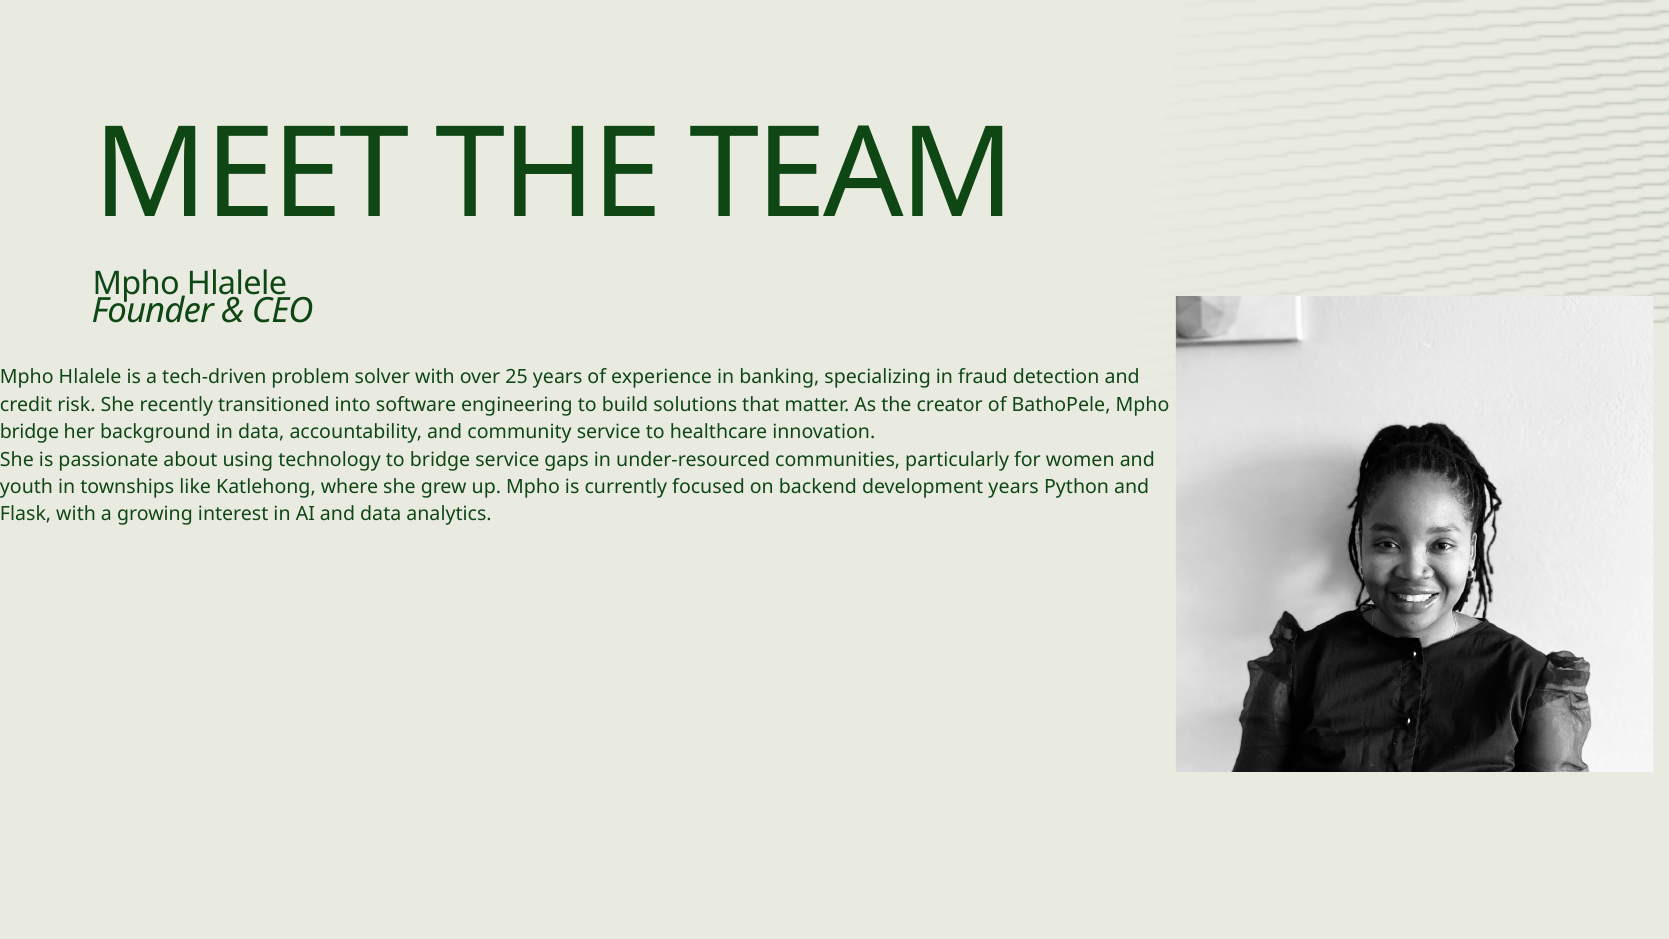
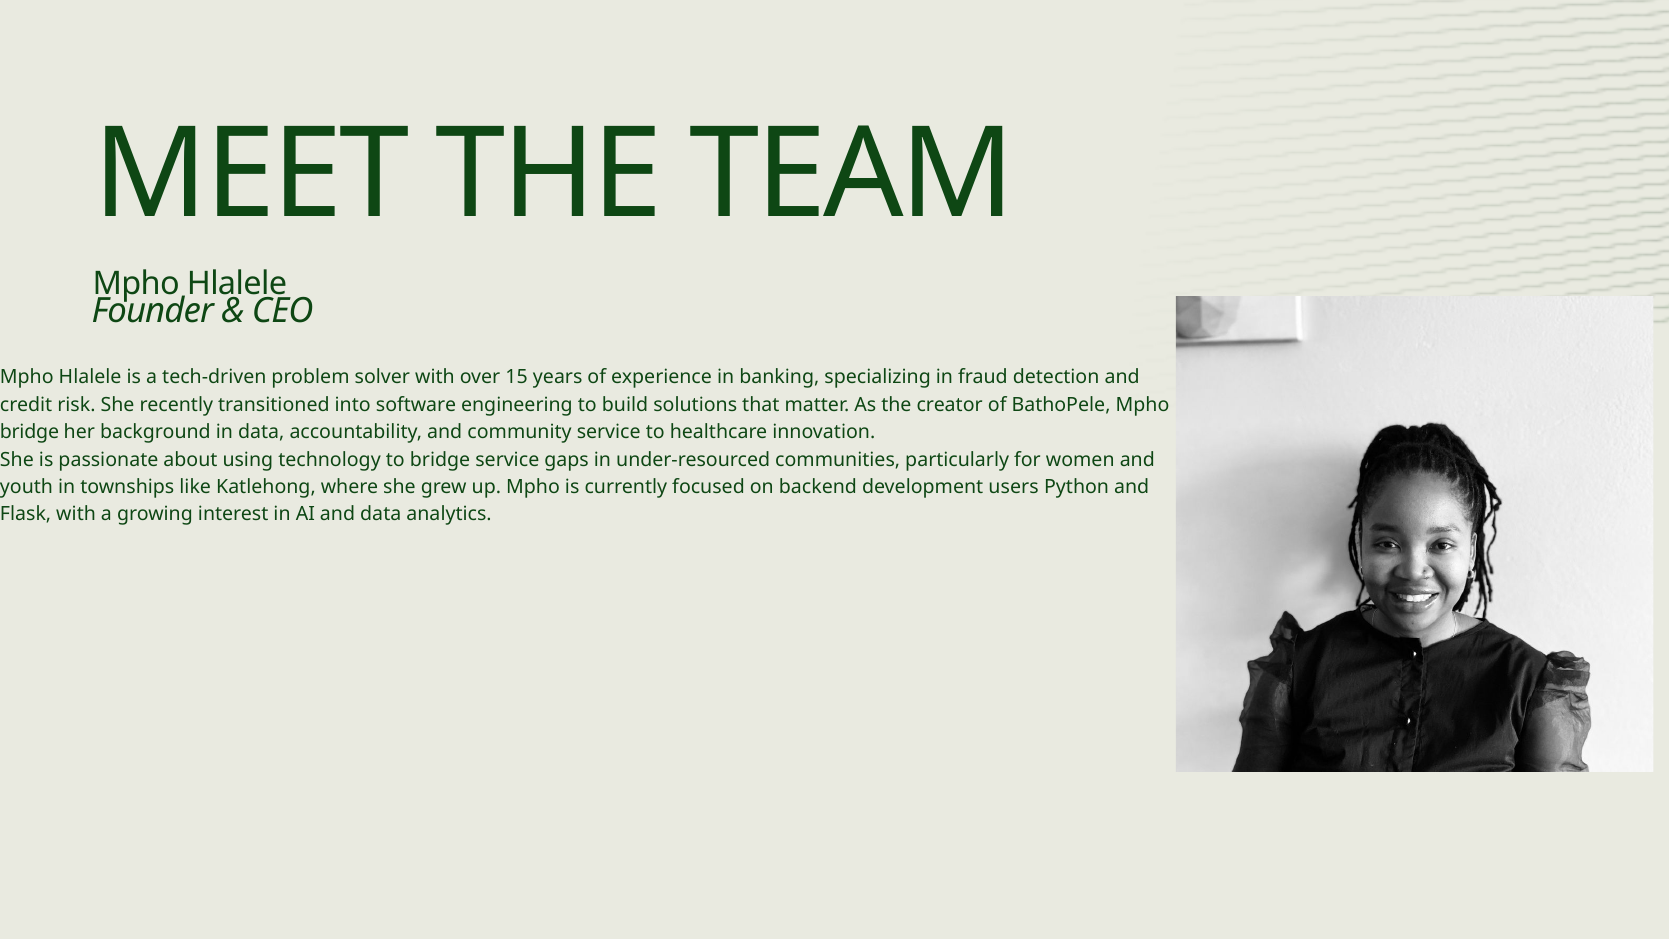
25: 25 -> 15
development years: years -> users
